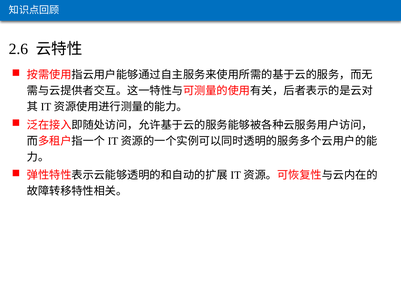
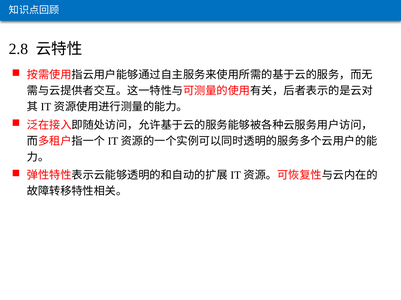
2.6: 2.6 -> 2.8
